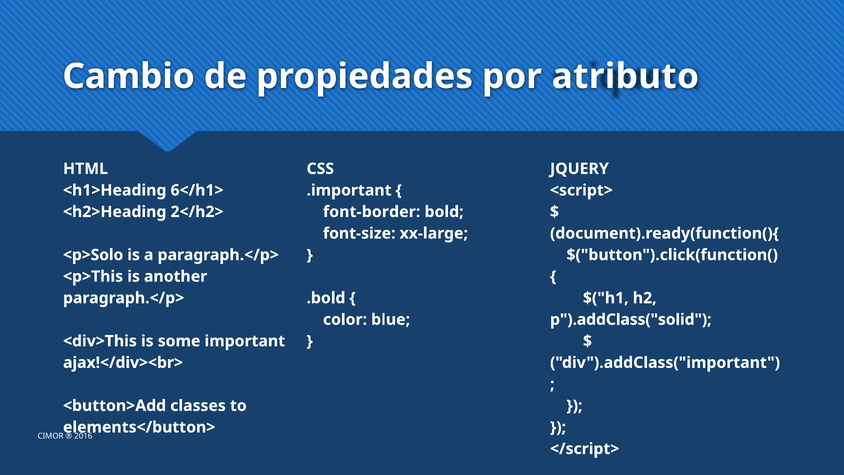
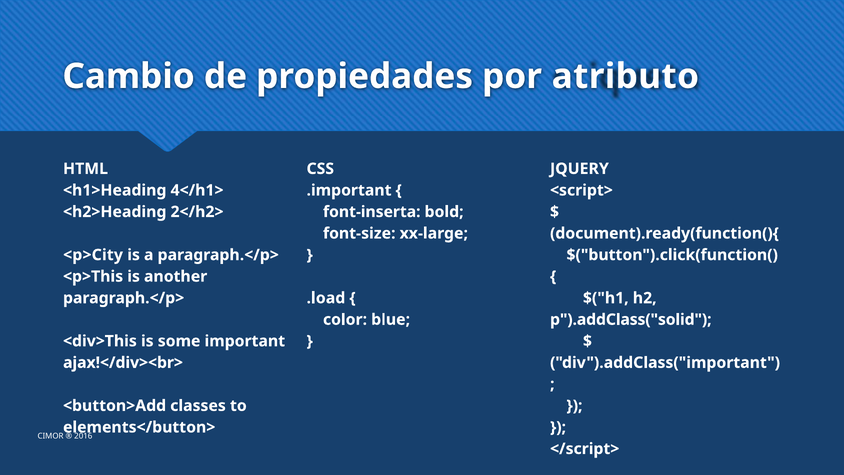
6</h1>: 6</h1> -> 4</h1>
font-border: font-border -> font-inserta
<p>Solo: <p>Solo -> <p>City
.bold: .bold -> .load
